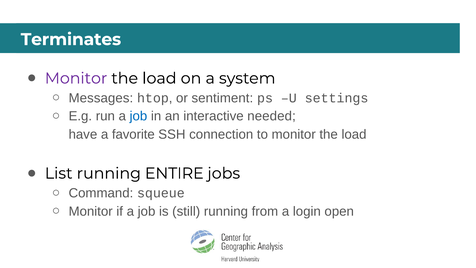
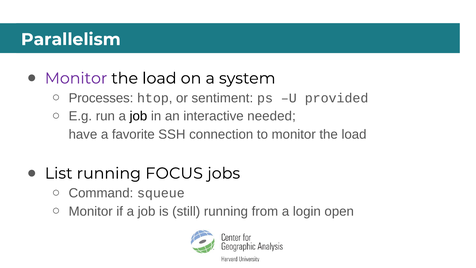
Terminates: Terminates -> Parallelism
Messages: Messages -> Processes
settings: settings -> provided
job at (138, 116) colour: blue -> black
ENTIRE: ENTIRE -> FOCUS
